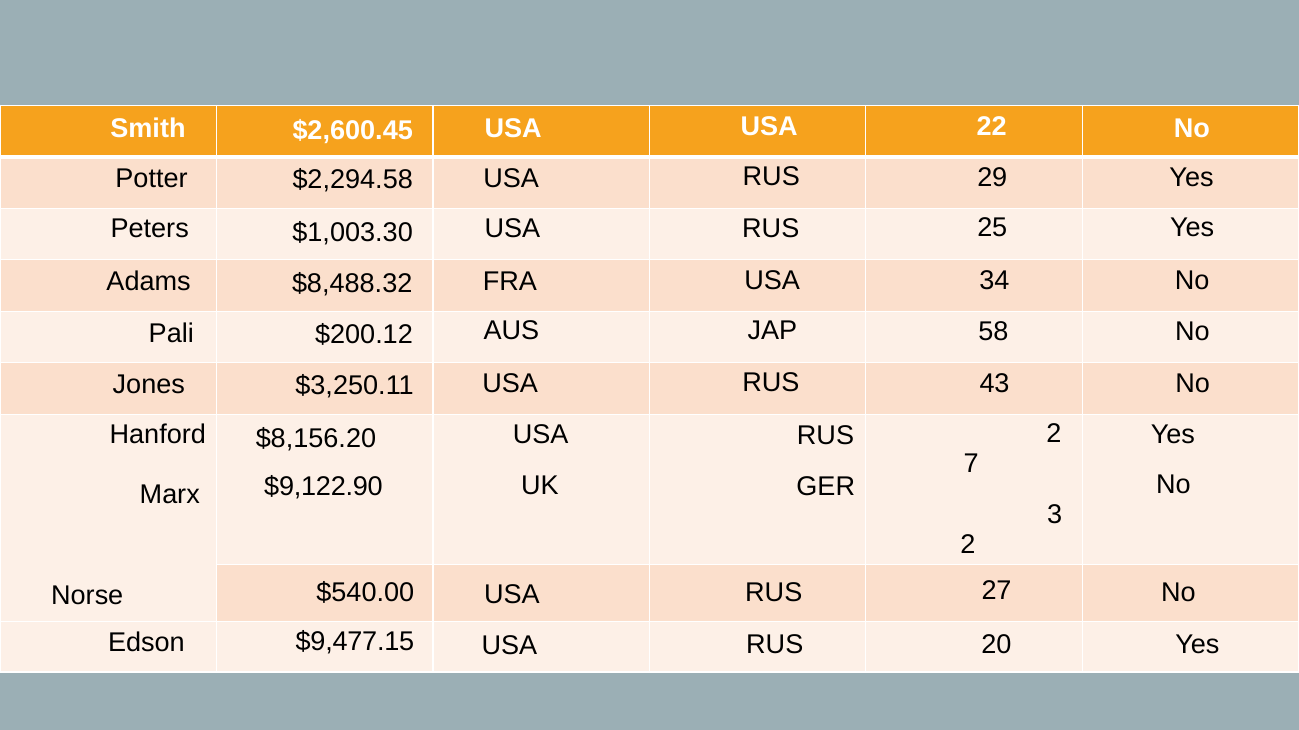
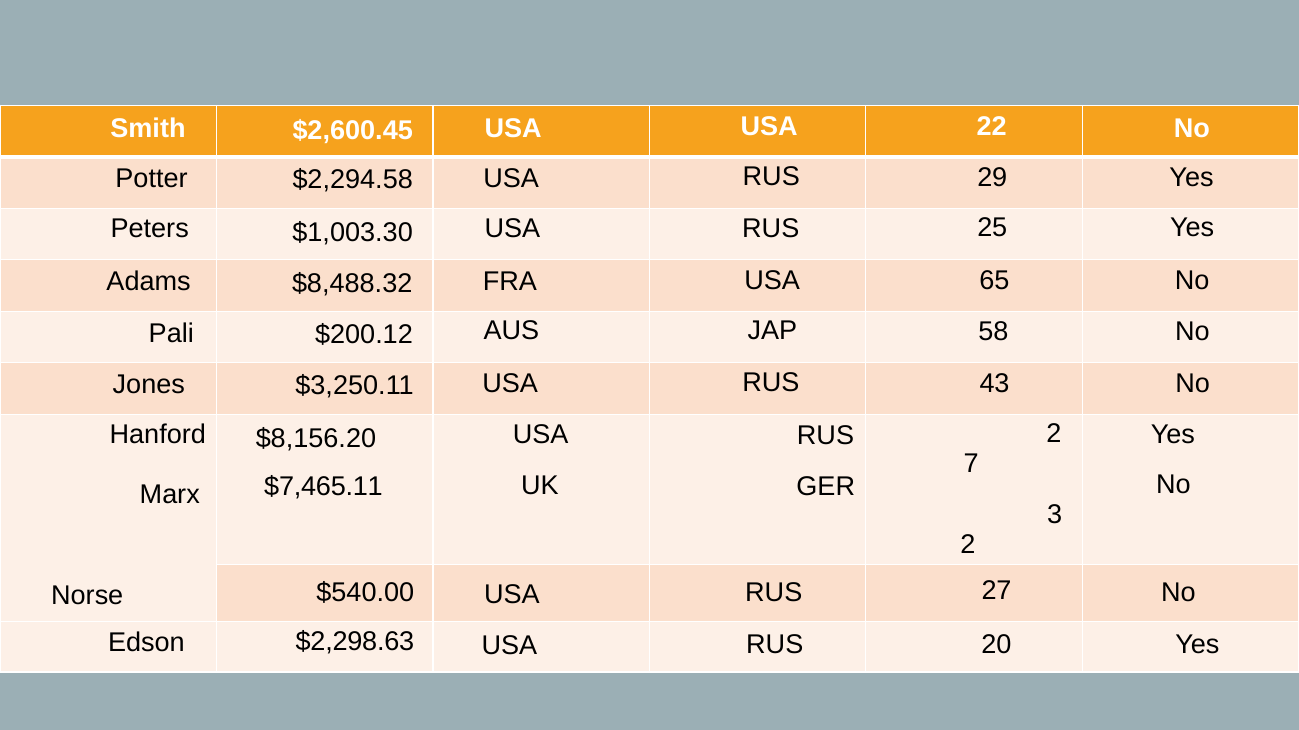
34: 34 -> 65
$9,122.90: $9,122.90 -> $7,465.11
$9,477.15: $9,477.15 -> $2,298.63
